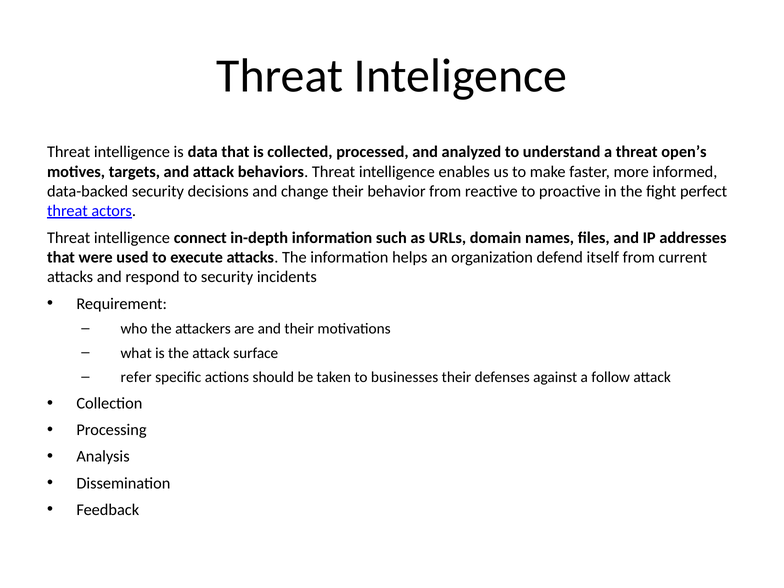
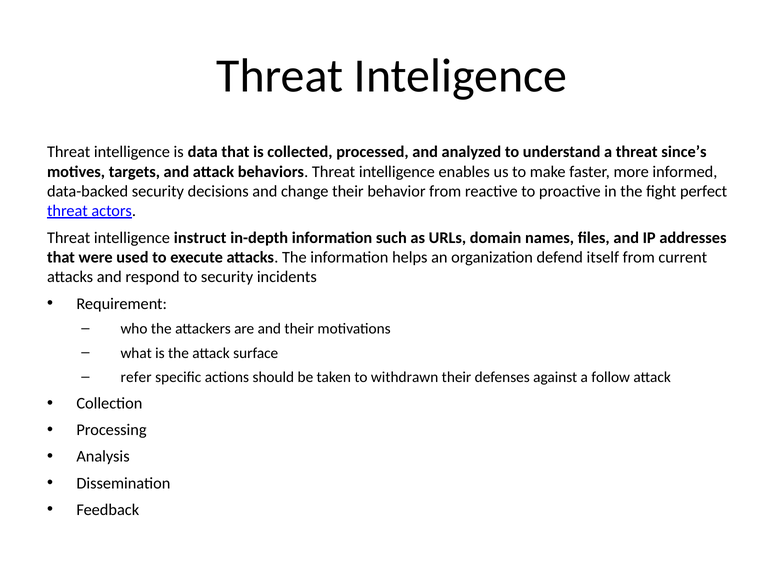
open’s: open’s -> since’s
connect: connect -> instruct
businesses: businesses -> withdrawn
